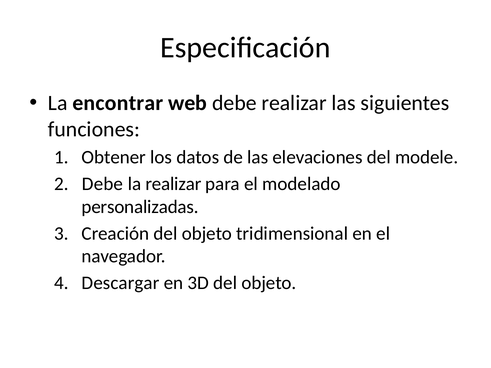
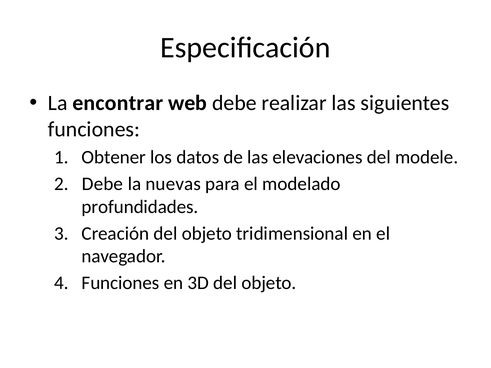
la realizar: realizar -> nuevas
personalizadas: personalizadas -> profundidades
Descargar at (120, 283): Descargar -> Funciones
